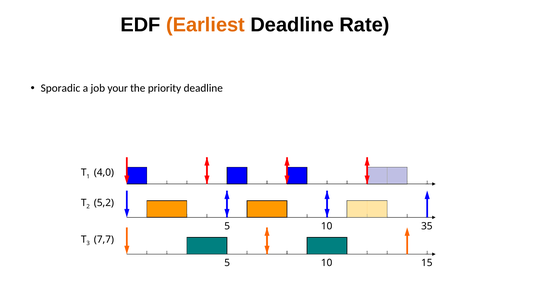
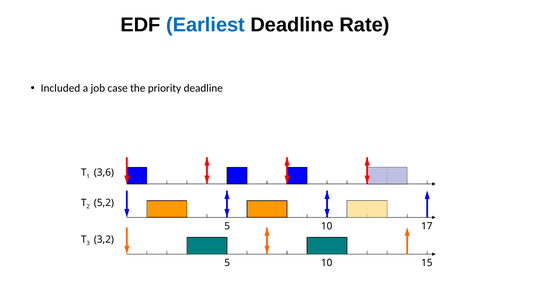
Earliest colour: orange -> blue
Sporadic: Sporadic -> Included
your: your -> case
4,0: 4,0 -> 3,6
35: 35 -> 17
7,7: 7,7 -> 3,2
